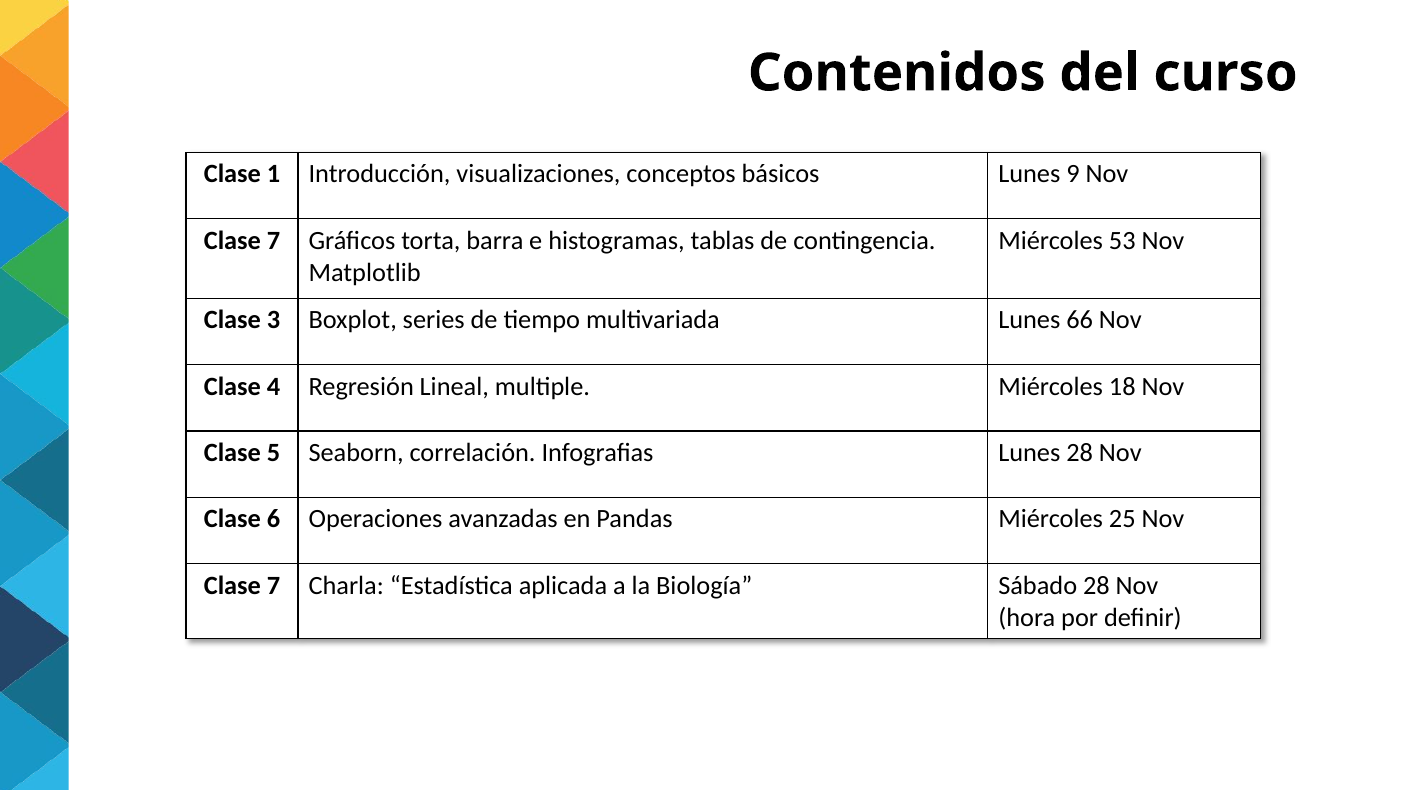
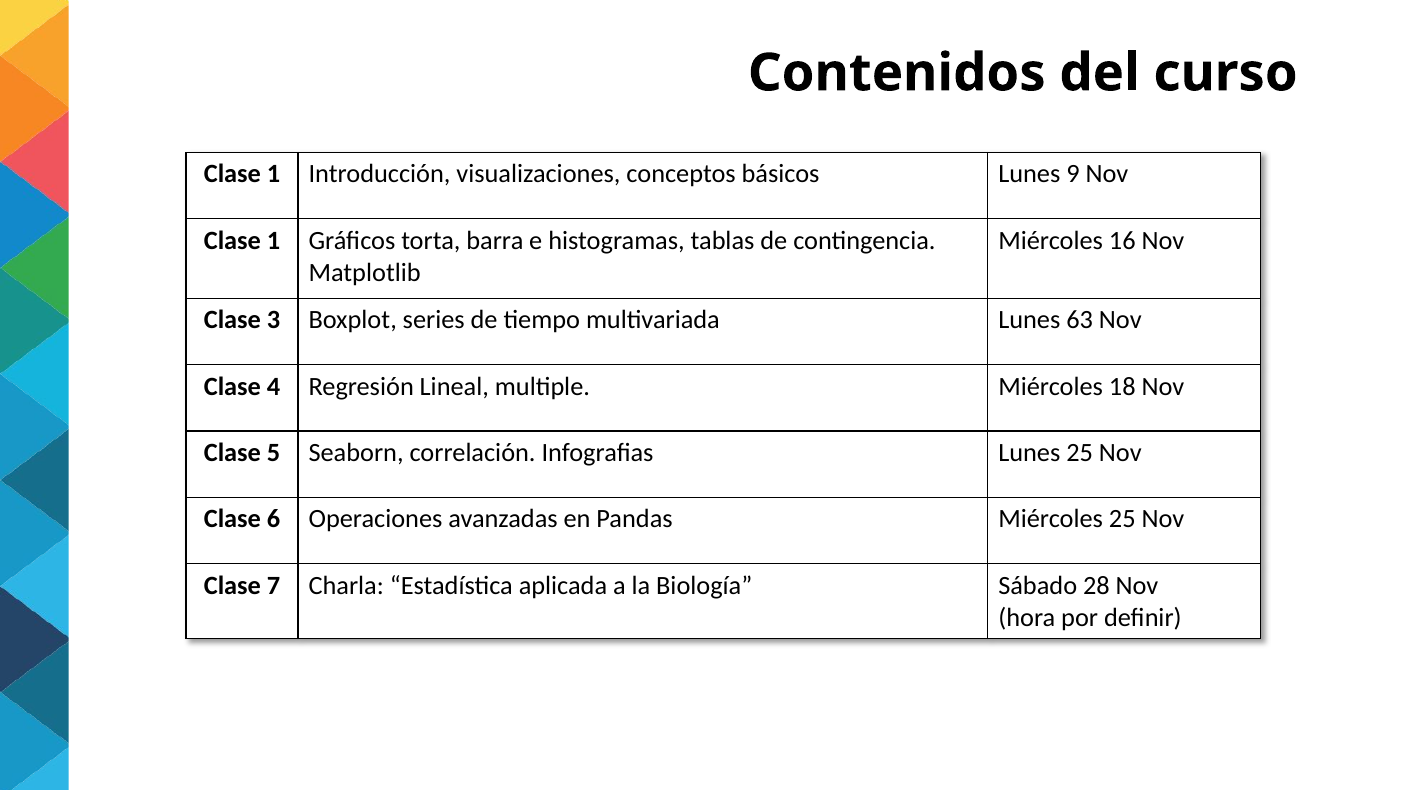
7 at (274, 241): 7 -> 1
53: 53 -> 16
66: 66 -> 63
Lunes 28: 28 -> 25
